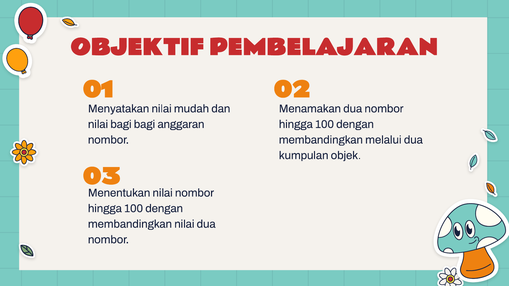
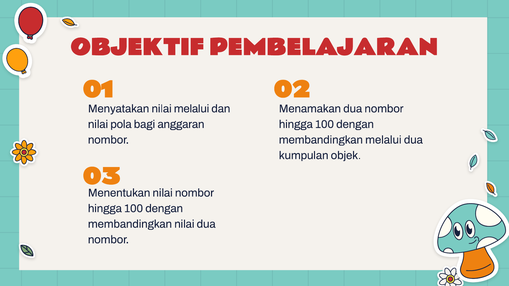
nilai mudah: mudah -> melalui
nilai bagi: bagi -> pola
